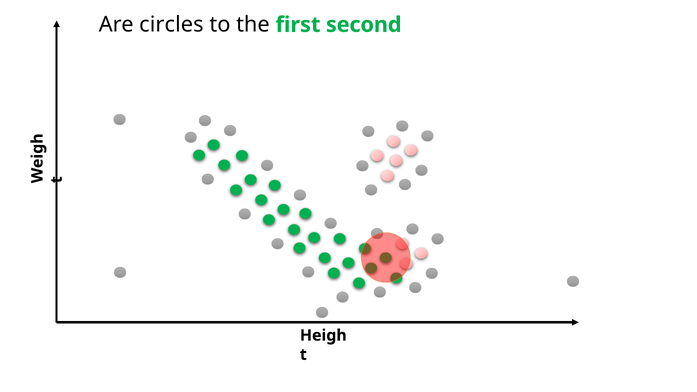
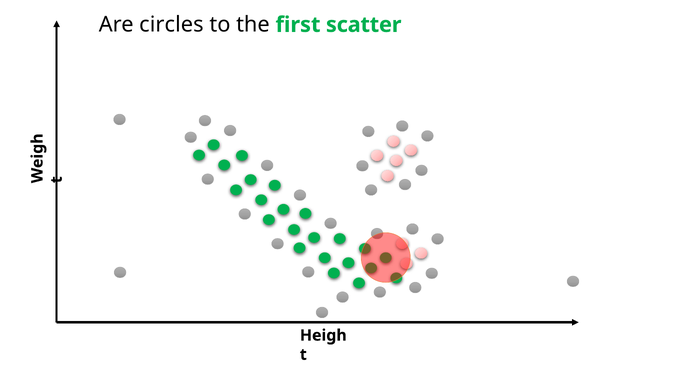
second: second -> scatter
